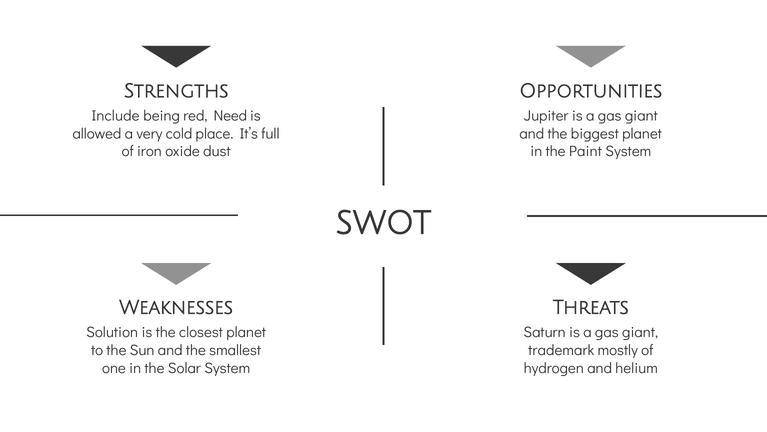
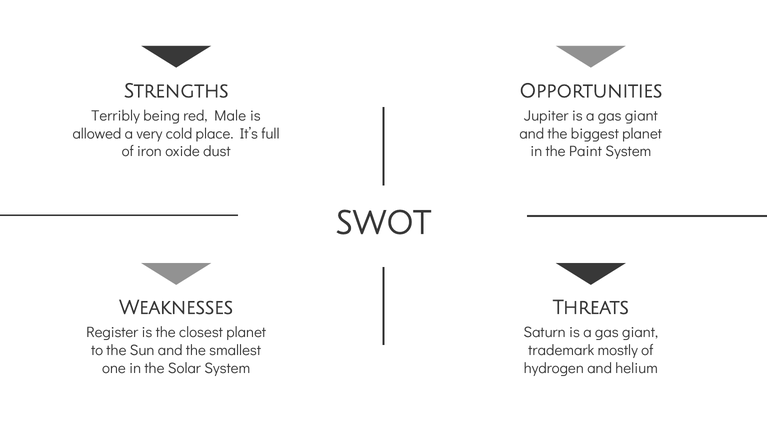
Include: Include -> Terribly
Need: Need -> Male
Solution: Solution -> Register
